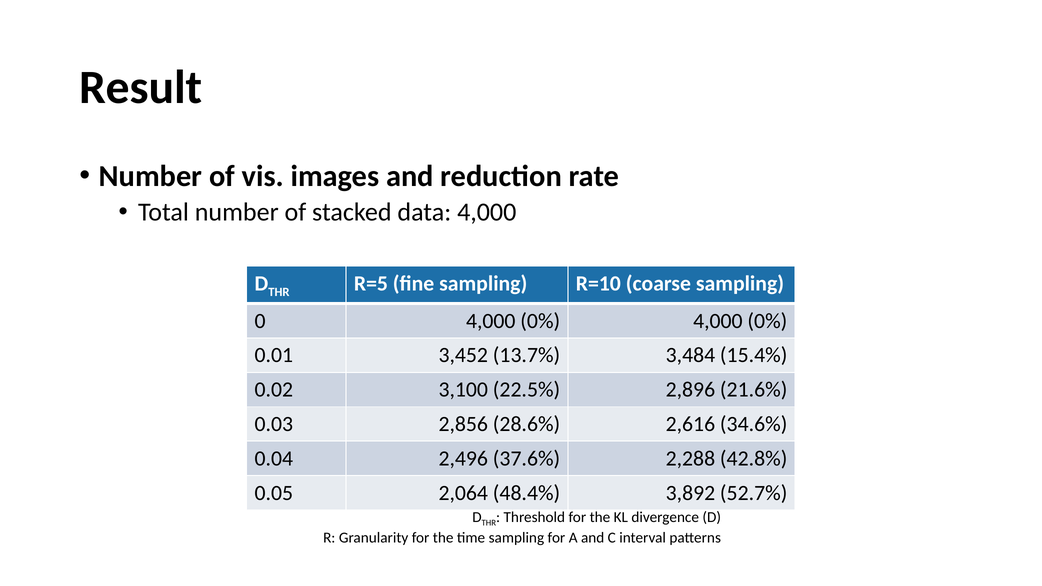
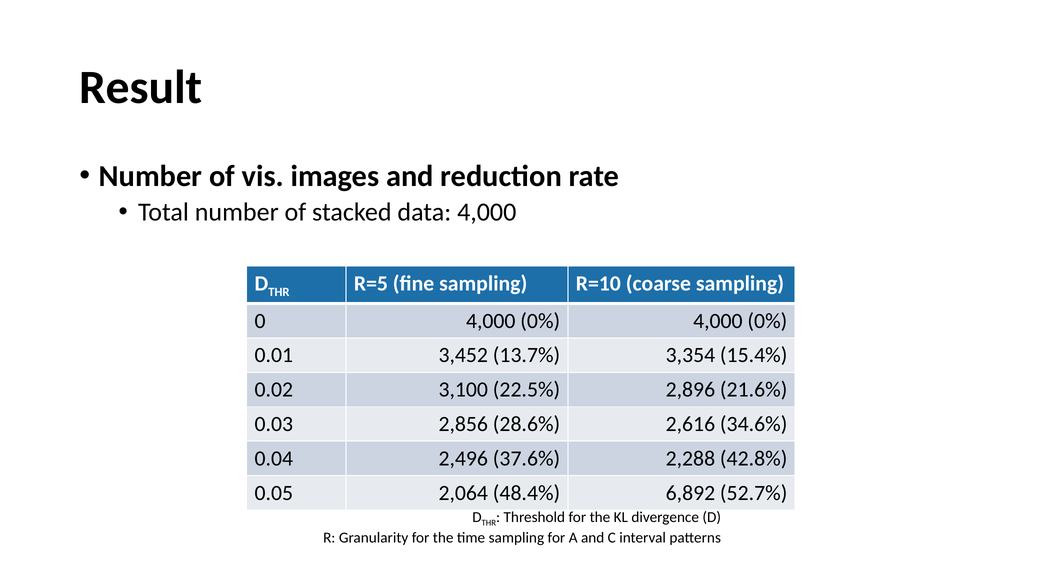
3,484: 3,484 -> 3,354
3,892: 3,892 -> 6,892
